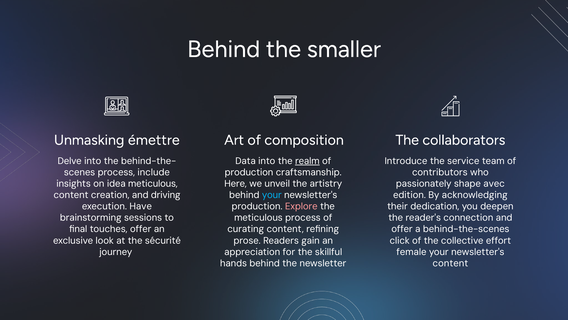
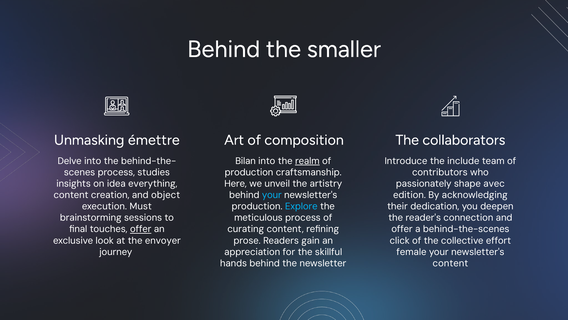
Data: Data -> Bilan
service: service -> include
include: include -> studies
idea meticulous: meticulous -> everything
driving: driving -> object
Have: Have -> Must
Explore colour: pink -> light blue
offer at (141, 229) underline: none -> present
sécurité: sécurité -> envoyer
